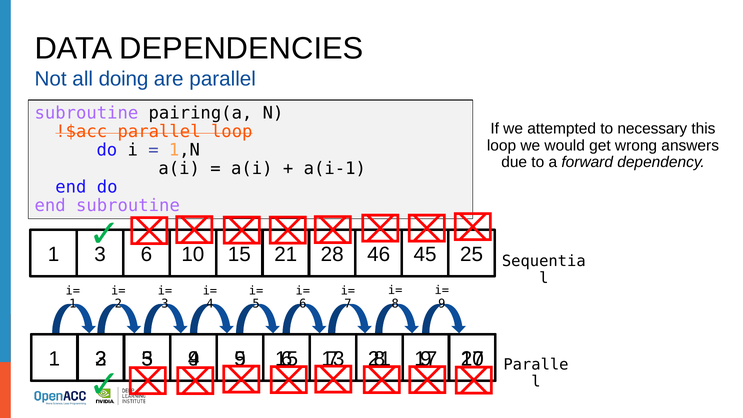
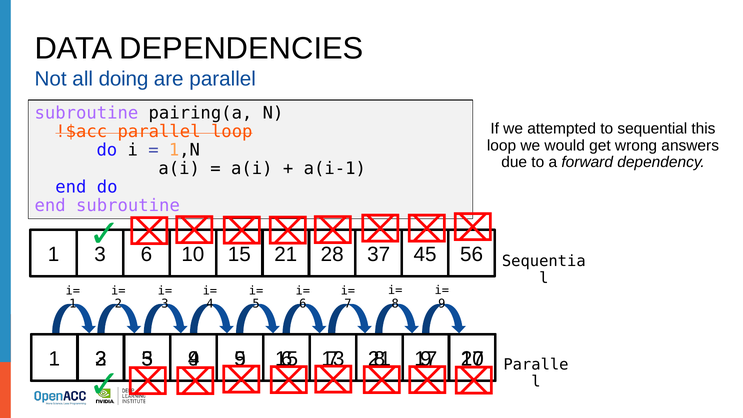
necessary: necessary -> sequential
46: 46 -> 37
25: 25 -> 56
